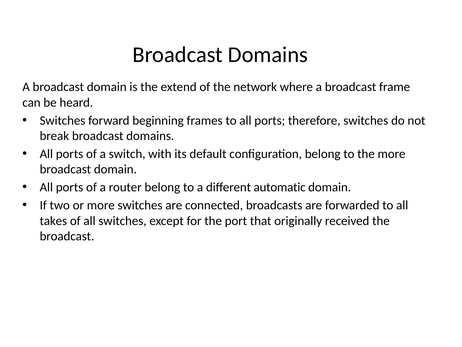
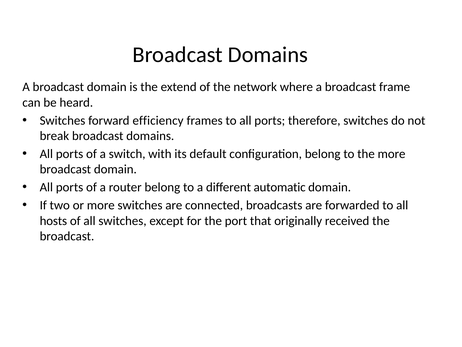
beginning: beginning -> efficiency
takes: takes -> hosts
